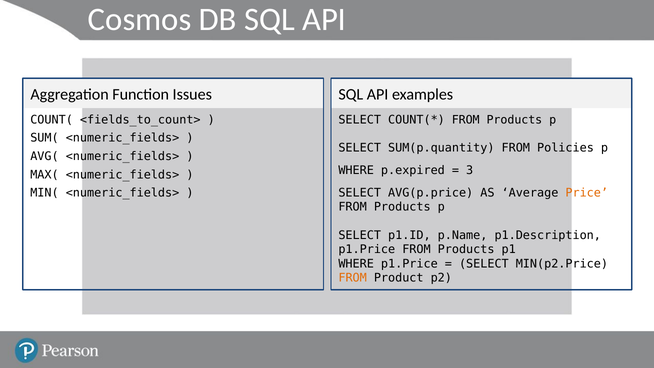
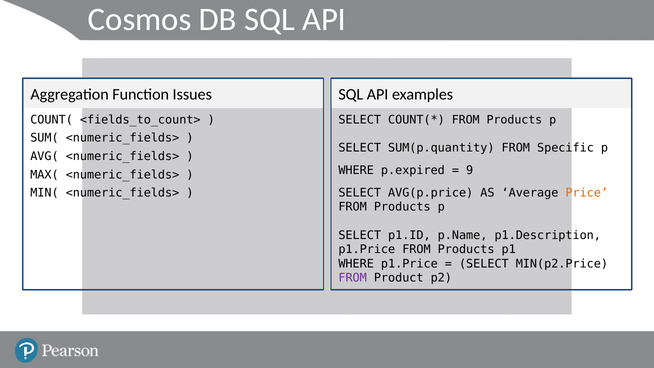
Policies: Policies -> Specific
3: 3 -> 9
FROM at (353, 278) colour: orange -> purple
